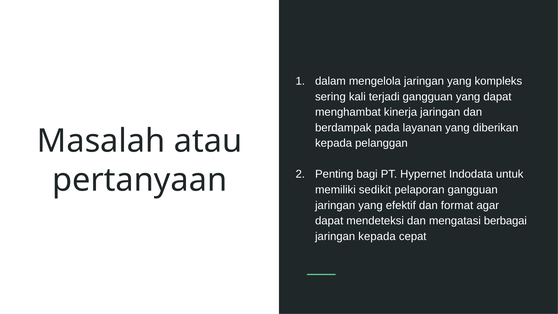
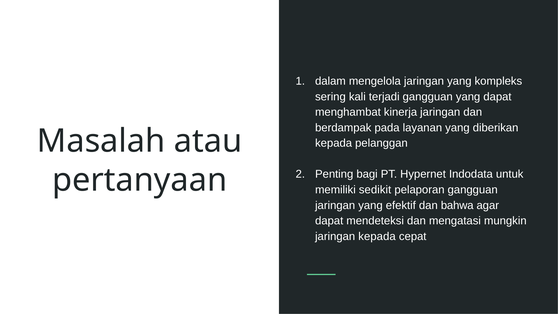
format: format -> bahwa
berbagai: berbagai -> mungkin
